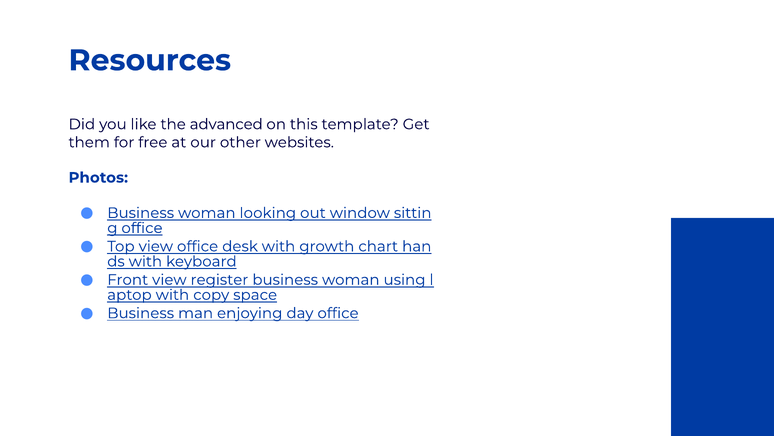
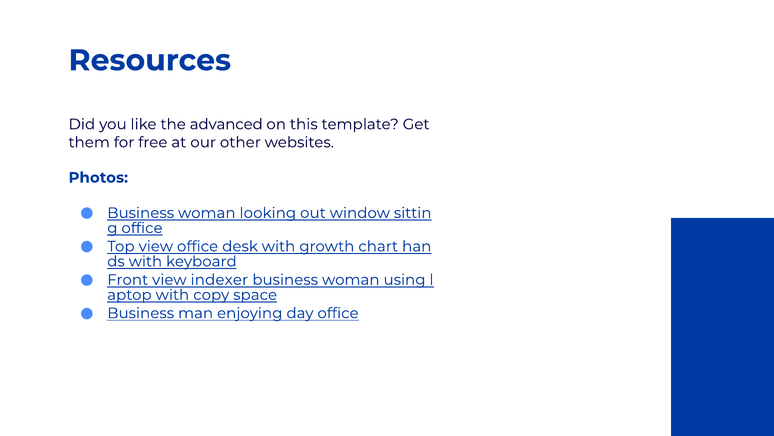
register: register -> indexer
